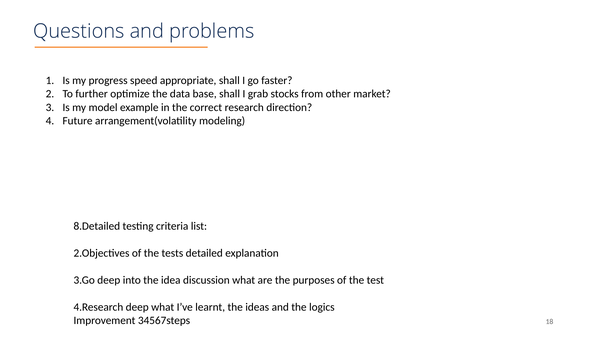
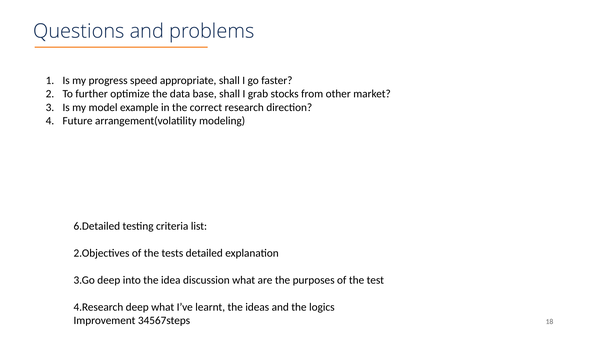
8.Detailed: 8.Detailed -> 6.Detailed
